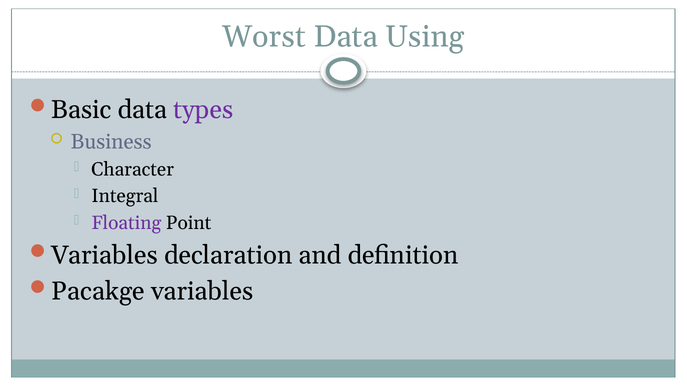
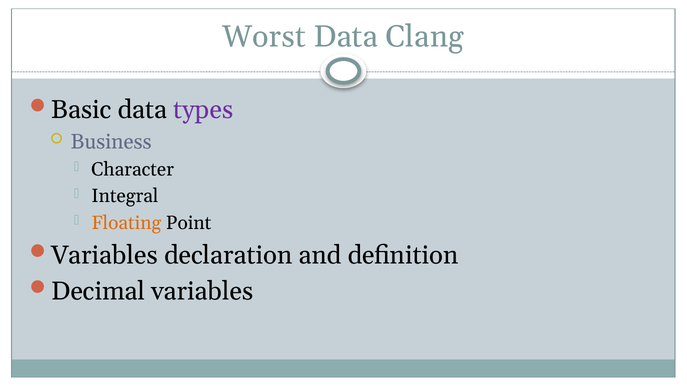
Using: Using -> Clang
Floating colour: purple -> orange
Pacakge: Pacakge -> Decimal
